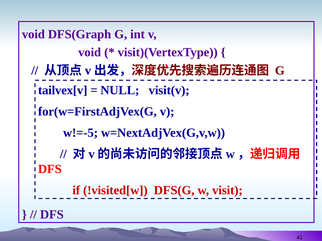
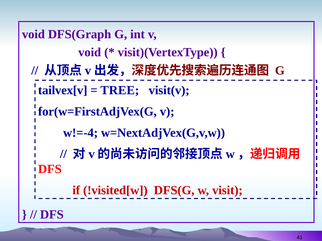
NULL: NULL -> TREE
w!=-5: w!=-5 -> w!=-4
